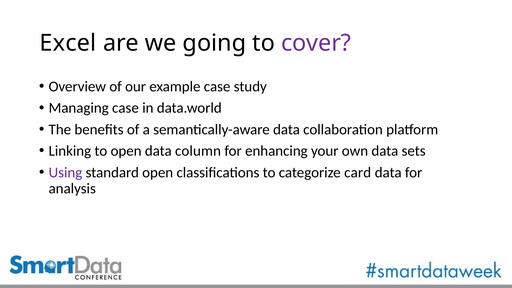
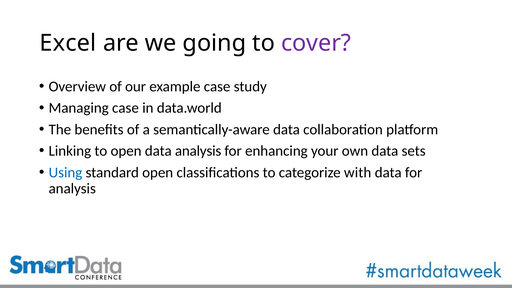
data column: column -> analysis
Using colour: purple -> blue
card: card -> with
